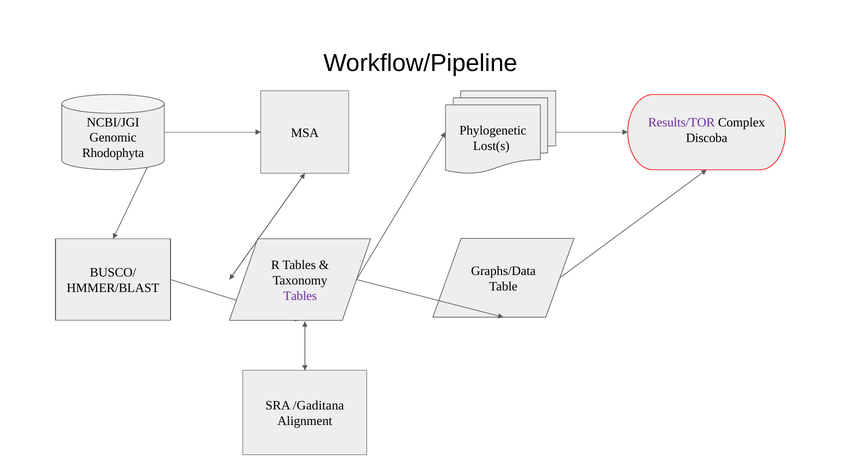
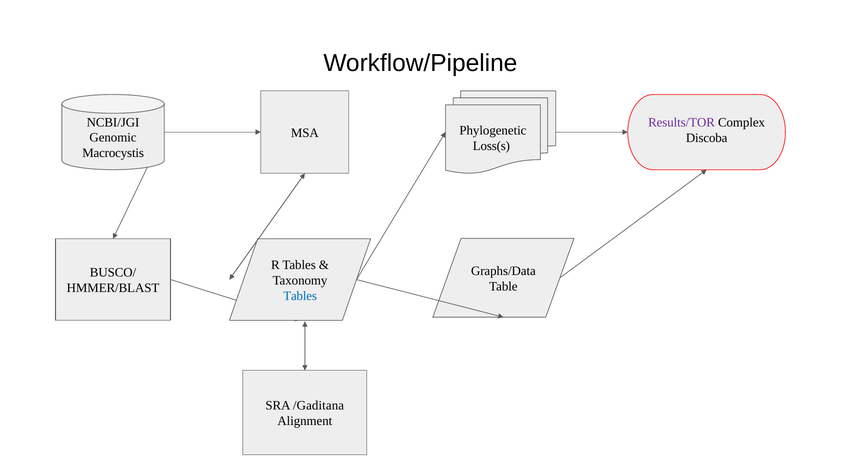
Lost(s: Lost(s -> Loss(s
Rhodophyta: Rhodophyta -> Macrocystis
Tables at (300, 296) colour: purple -> blue
